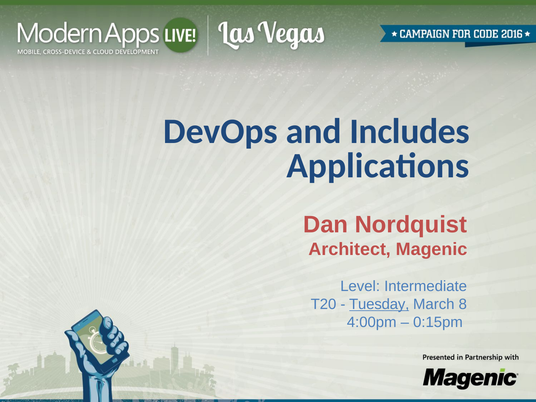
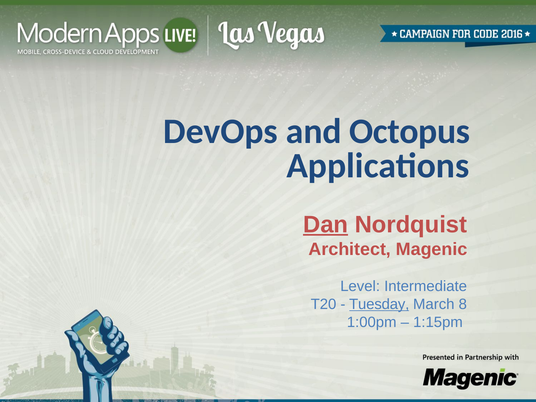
Includes: Includes -> Octopus
Dan underline: none -> present
4:00pm: 4:00pm -> 1:00pm
0:15pm: 0:15pm -> 1:15pm
